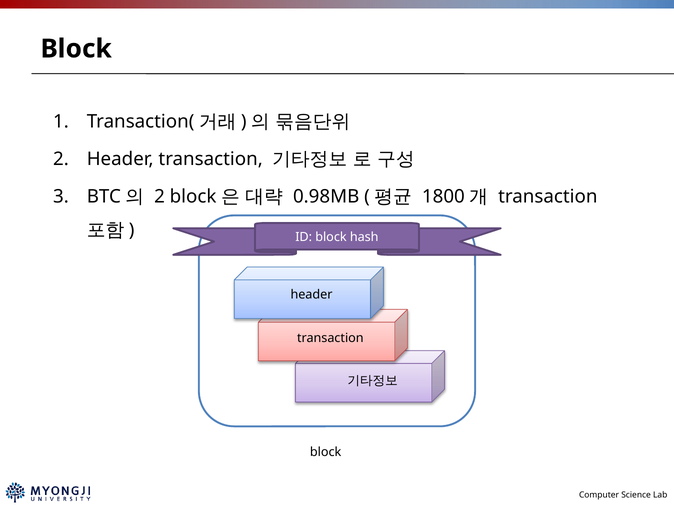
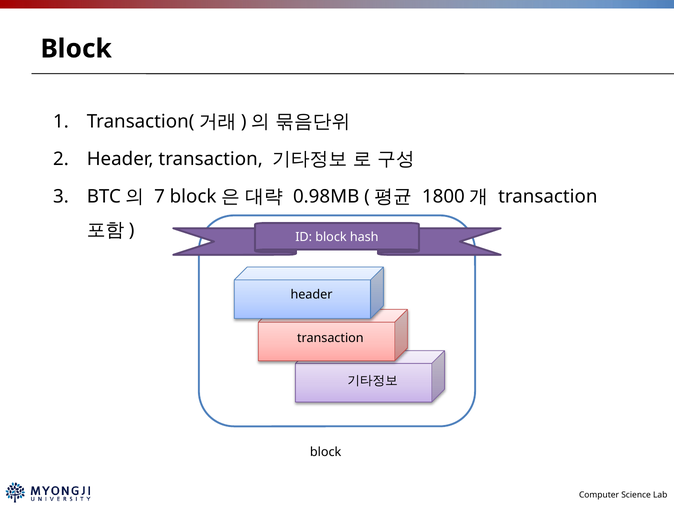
2 at (160, 197): 2 -> 7
